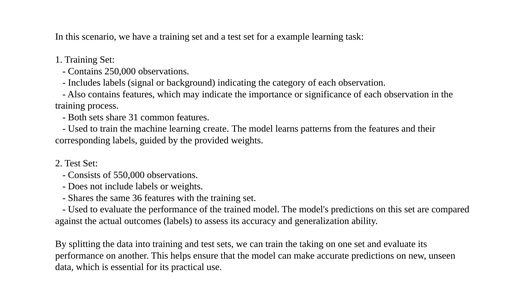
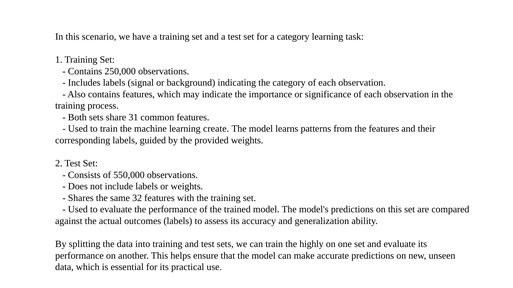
a example: example -> category
36: 36 -> 32
taking: taking -> highly
